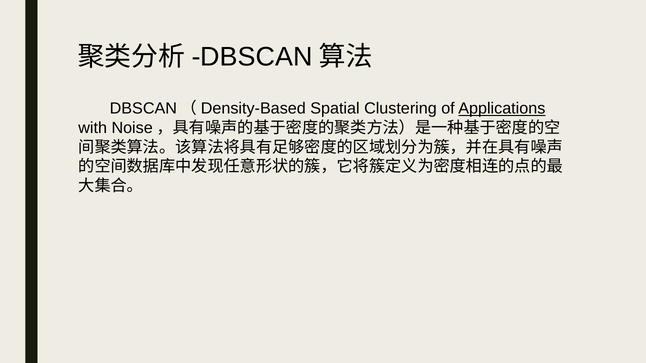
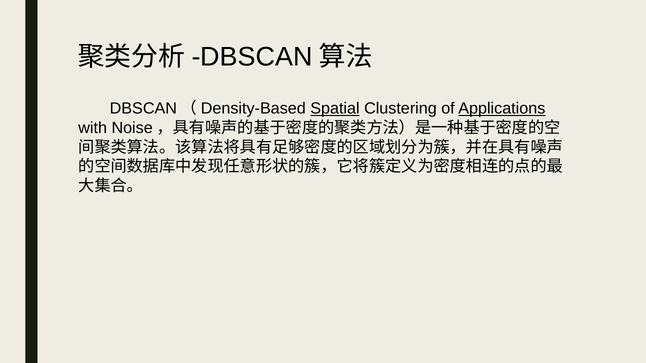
Spatial underline: none -> present
